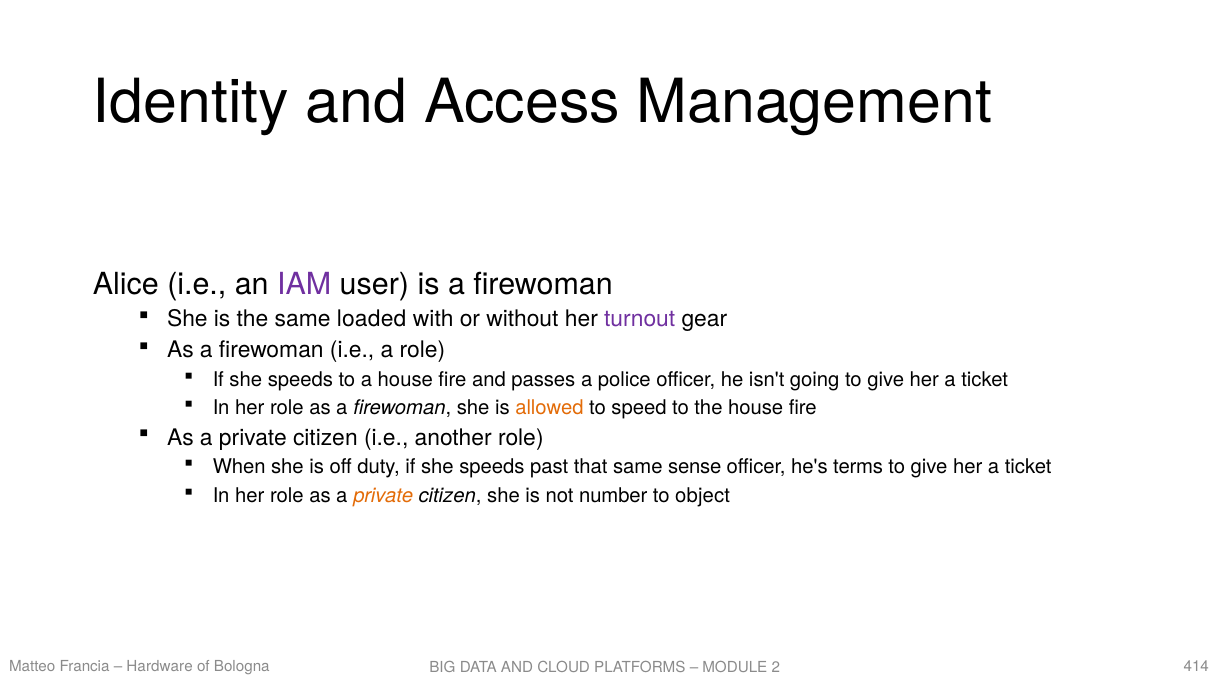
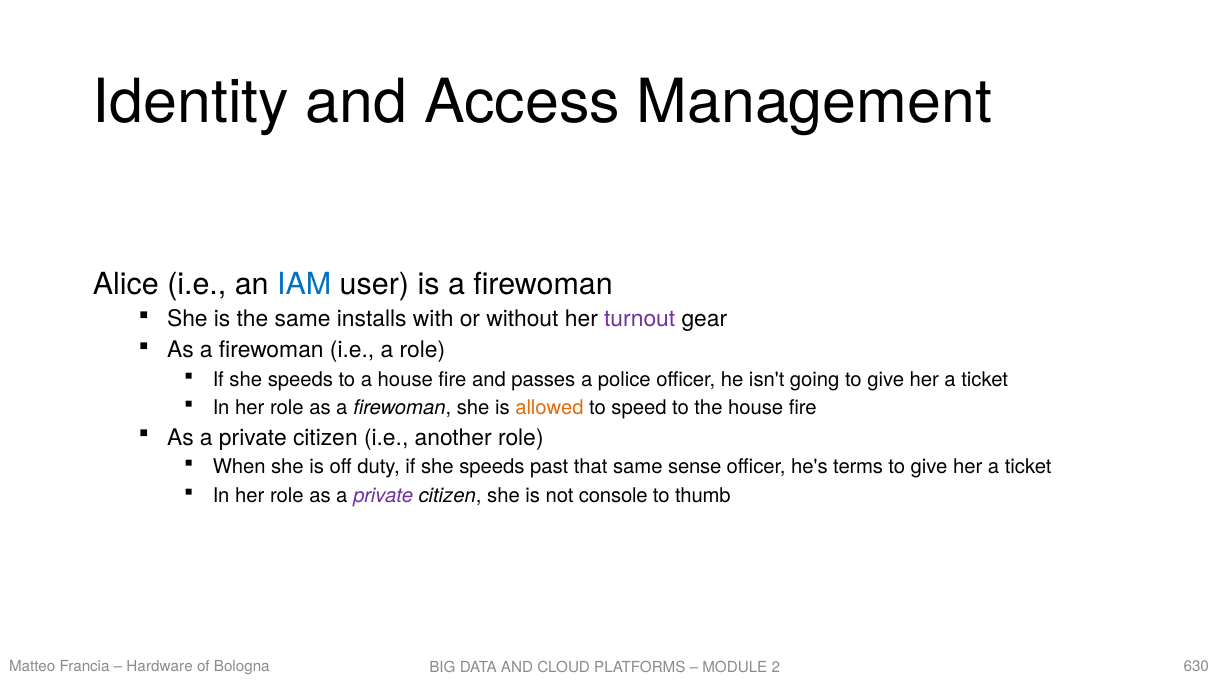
IAM colour: purple -> blue
loaded: loaded -> installs
private at (383, 496) colour: orange -> purple
number: number -> console
object: object -> thumb
414: 414 -> 630
